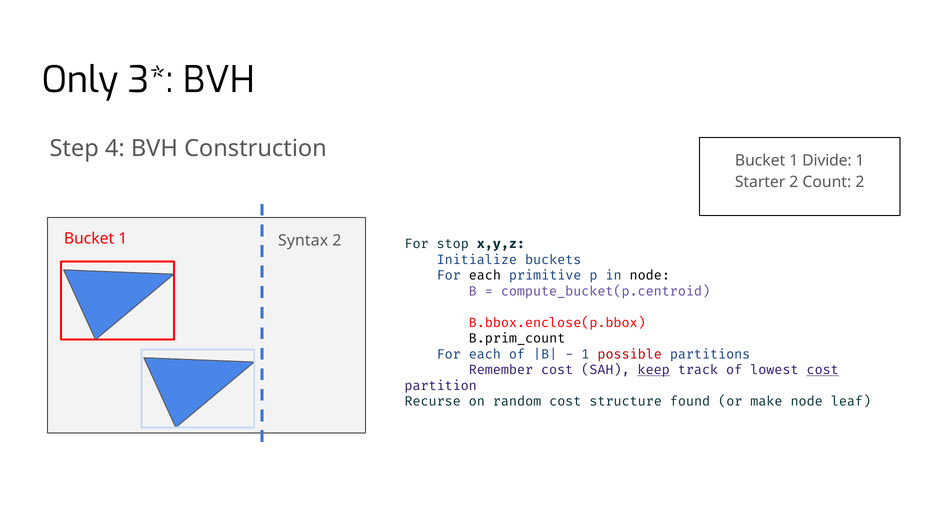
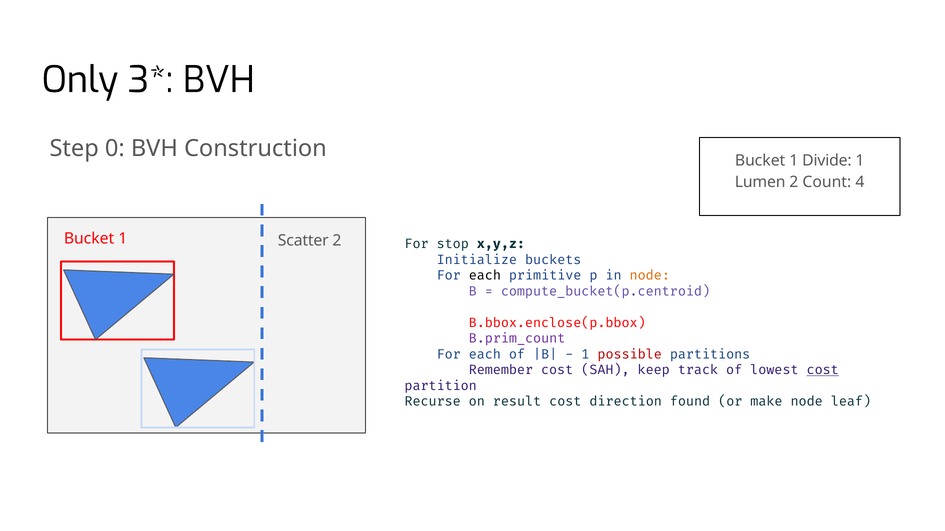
4: 4 -> 0
Starter: Starter -> Lumen
Count 2: 2 -> 4
Syntax: Syntax -> Scatter
node at (650, 276) colour: black -> orange
B.prim_count++ colour: black -> purple
keep underline: present -> none
random: random -> result
structure: structure -> direction
